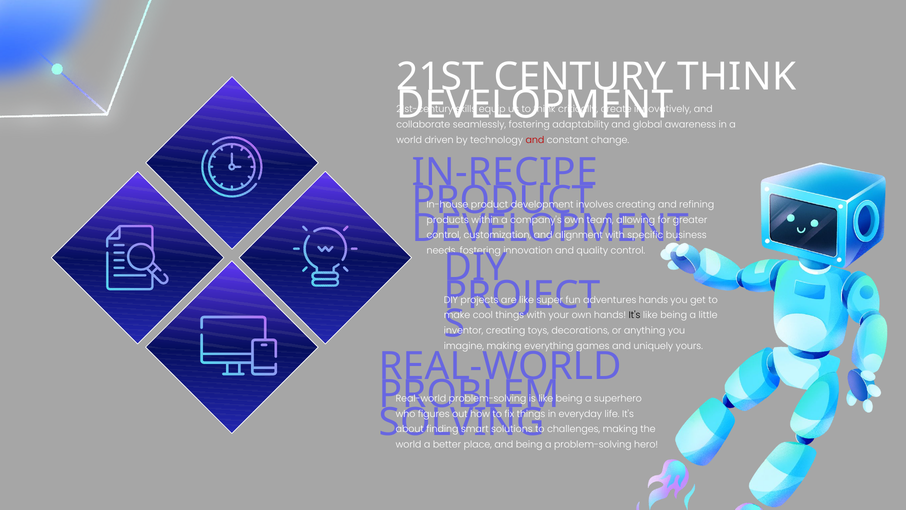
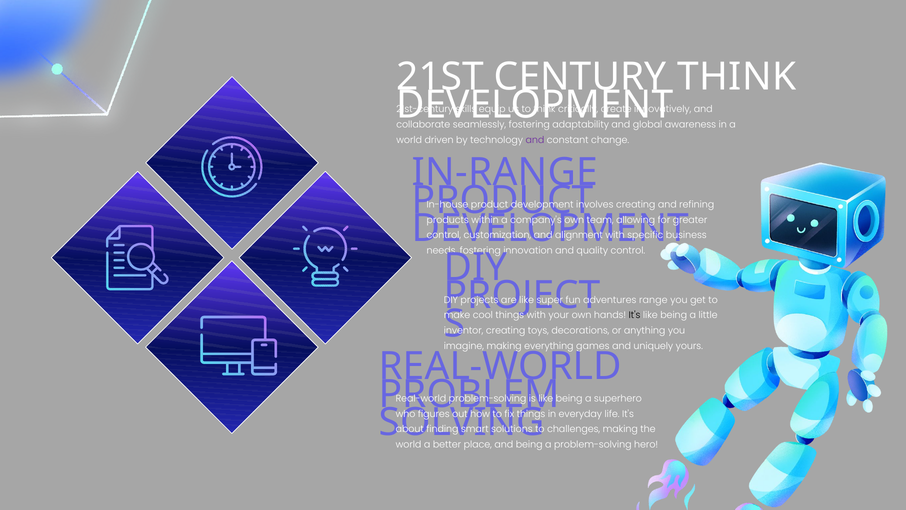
and at (535, 140) colour: red -> purple
IN-RECIPE: IN-RECIPE -> IN-RANGE
adventures hands: hands -> range
